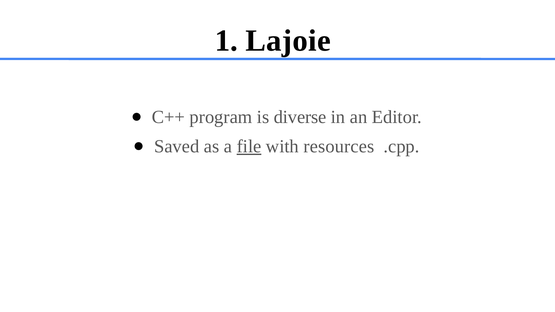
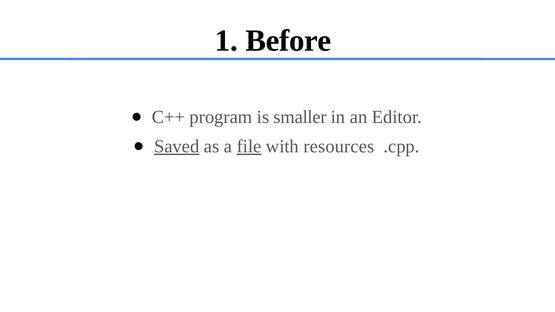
Lajoie: Lajoie -> Before
diverse: diverse -> smaller
Saved underline: none -> present
